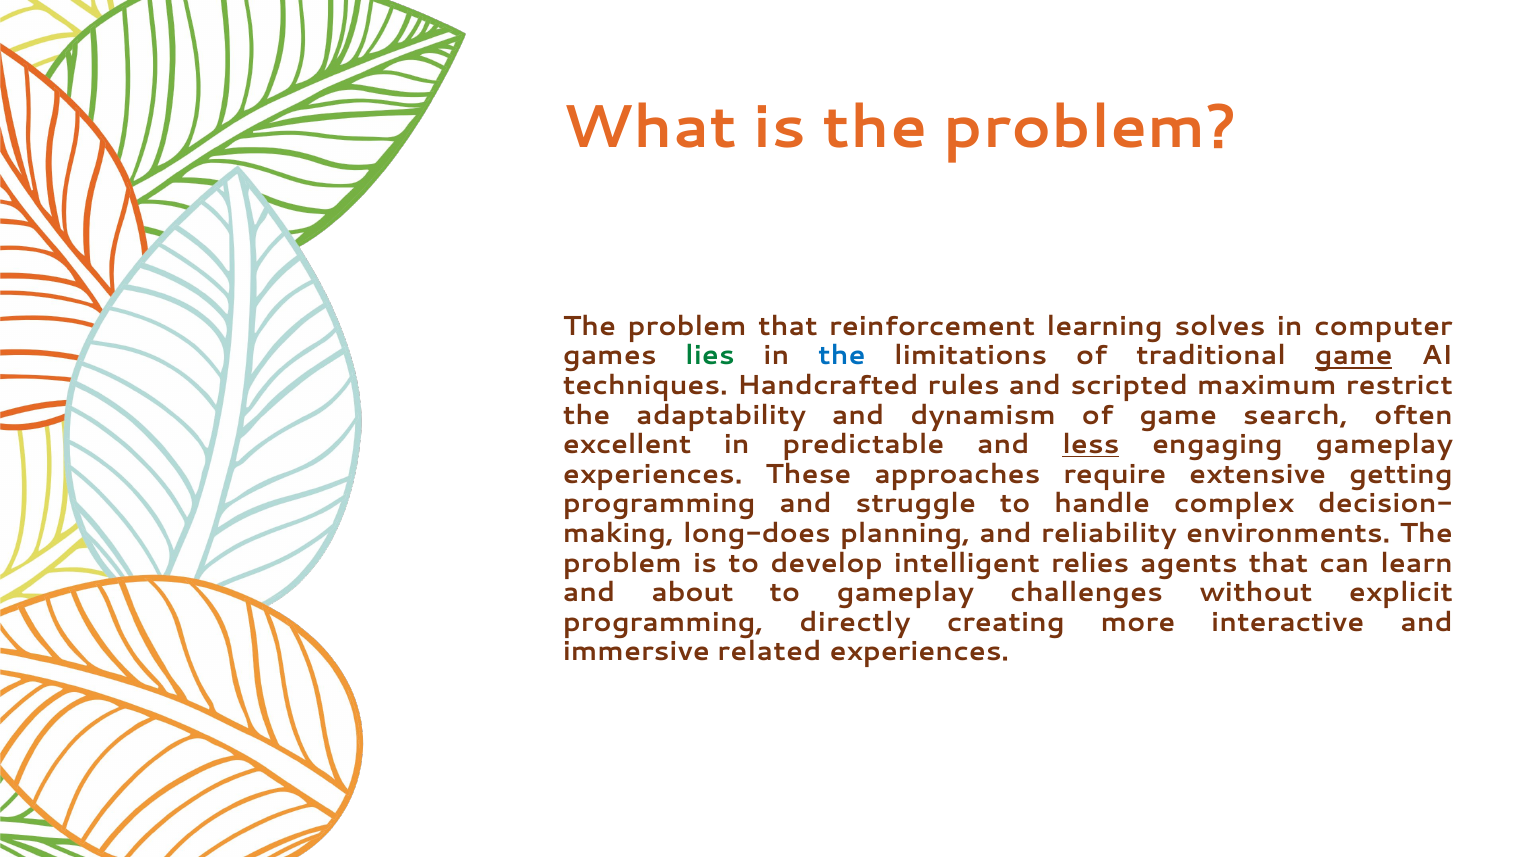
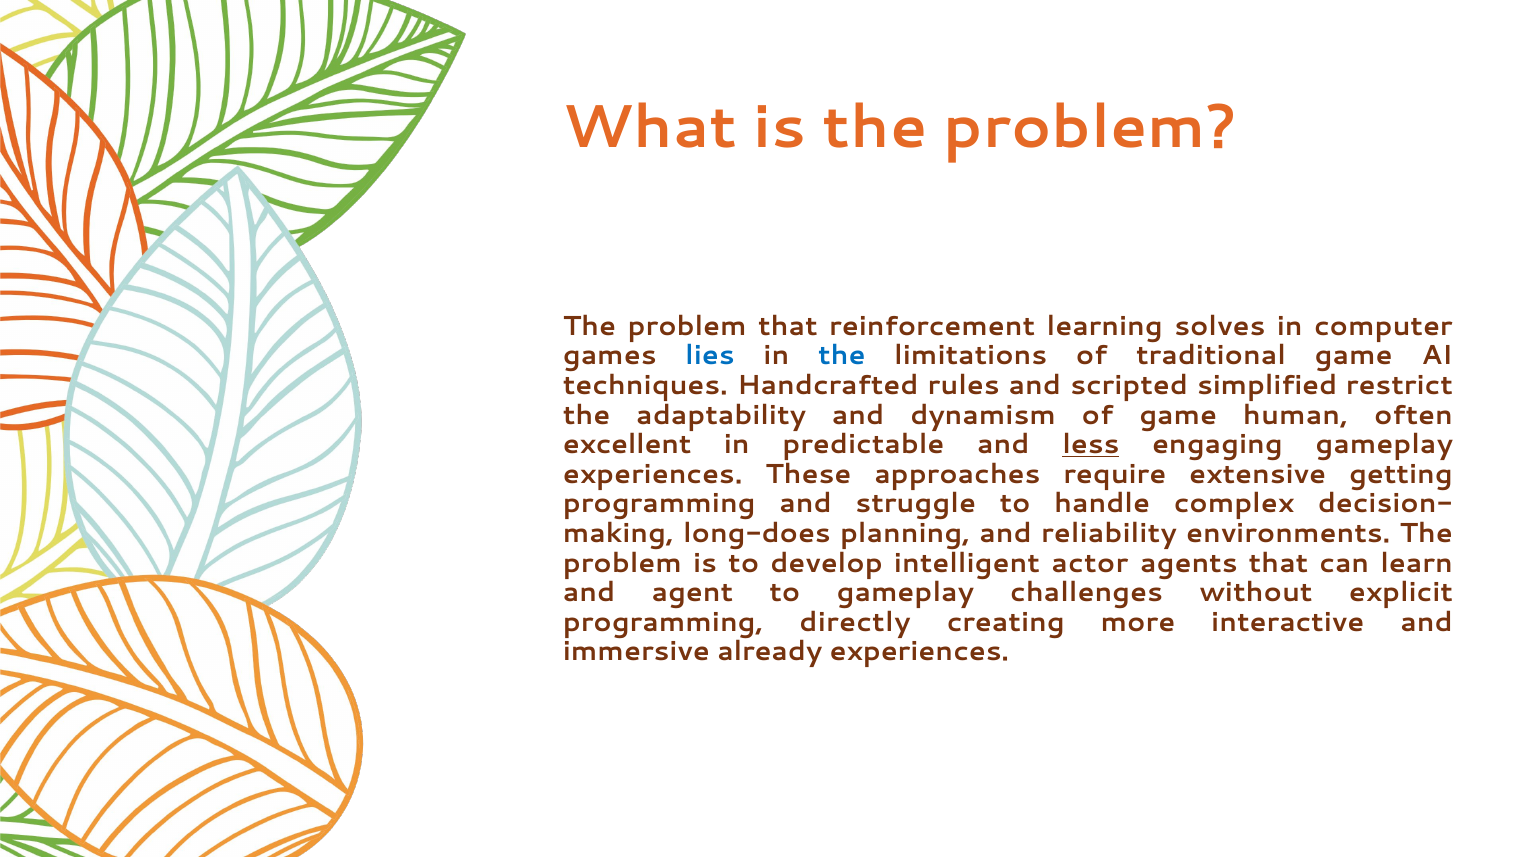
lies colour: green -> blue
game at (1354, 356) underline: present -> none
maximum: maximum -> simplified
search: search -> human
relies: relies -> actor
about: about -> agent
related: related -> already
